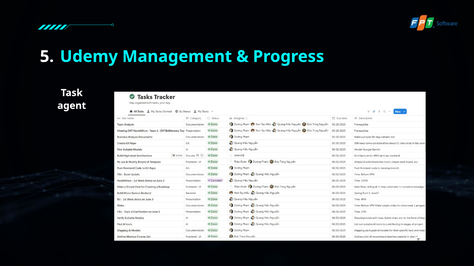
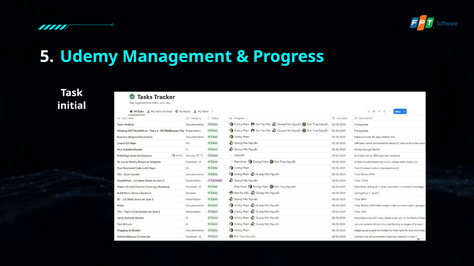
agent: agent -> initial
